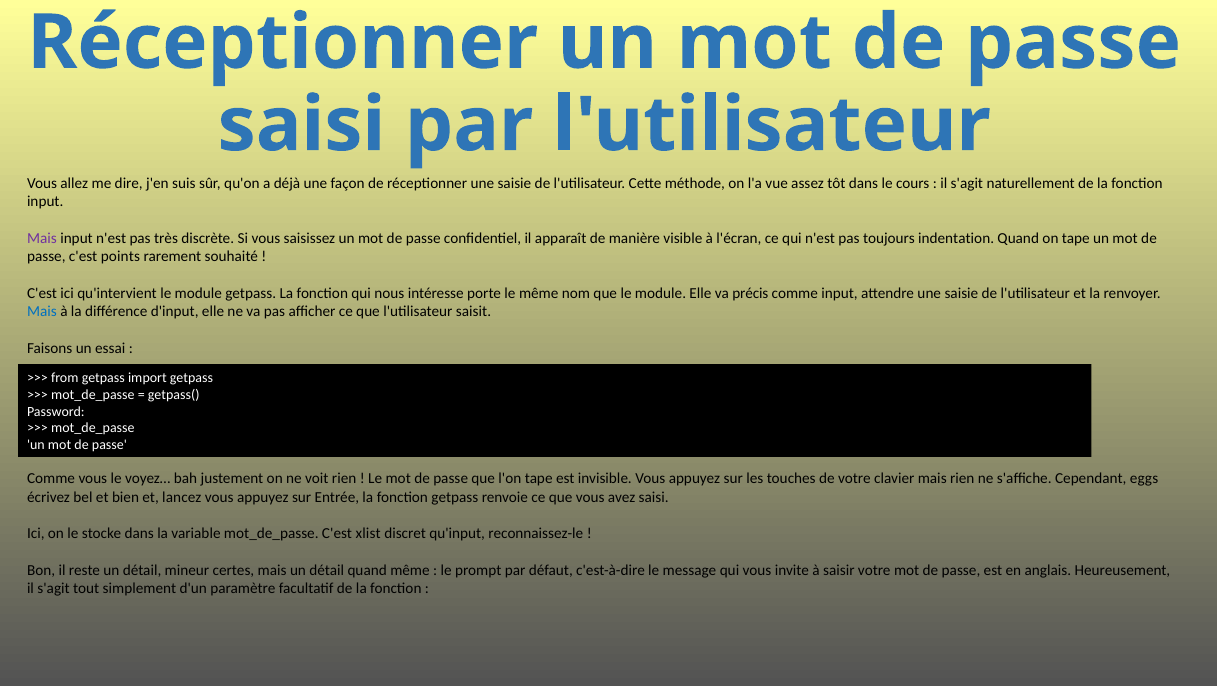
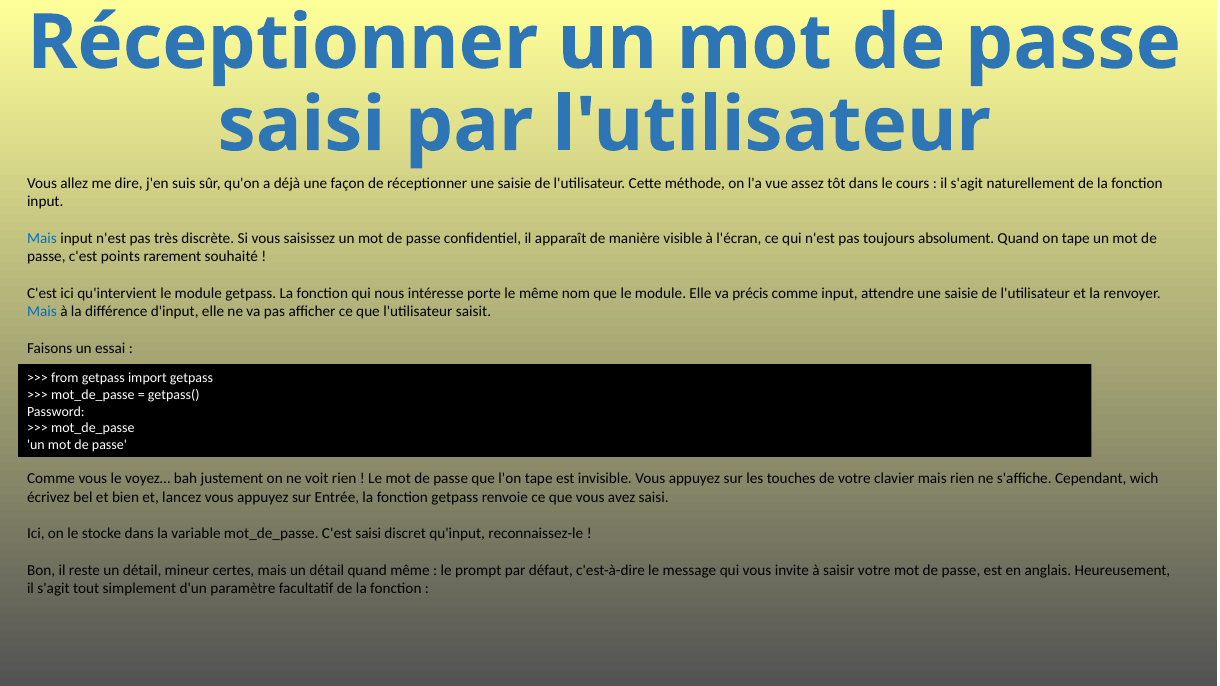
Mais at (42, 238) colour: purple -> blue
indentation: indentation -> absolument
eggs: eggs -> wich
C'est xlist: xlist -> saisi
